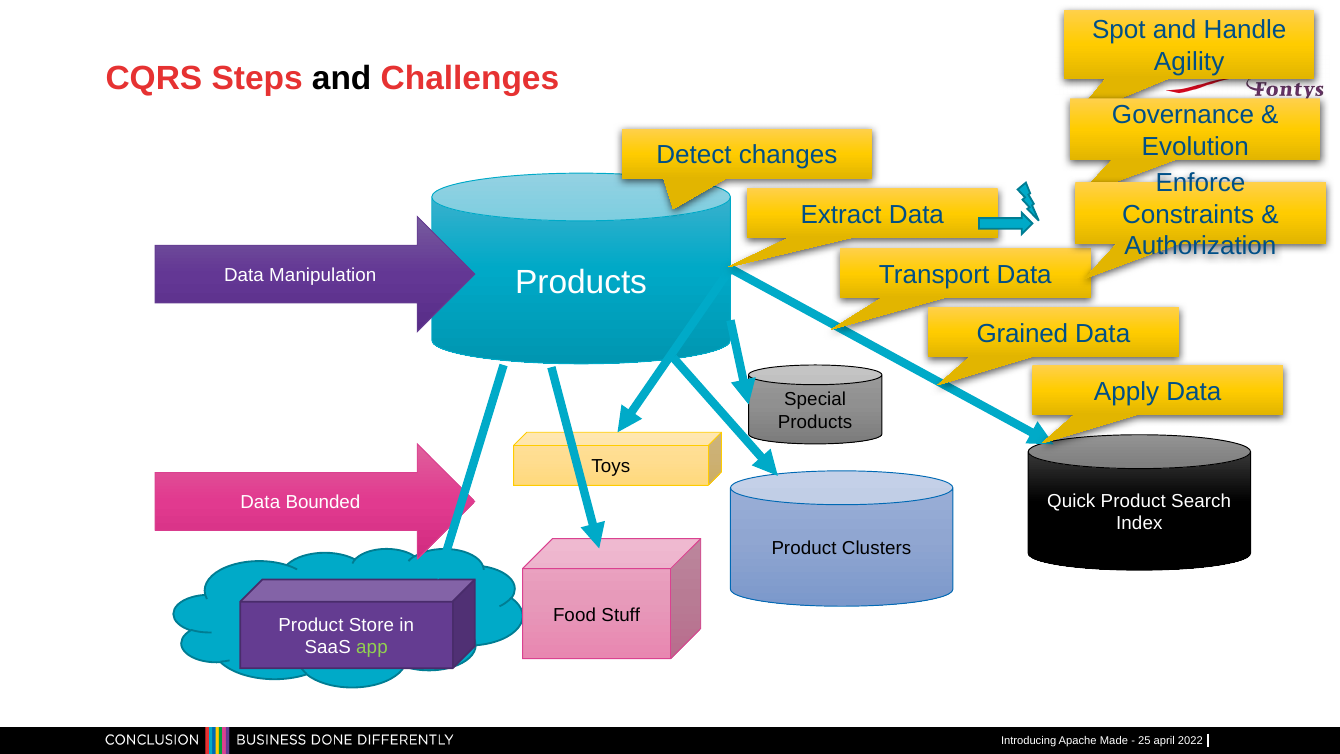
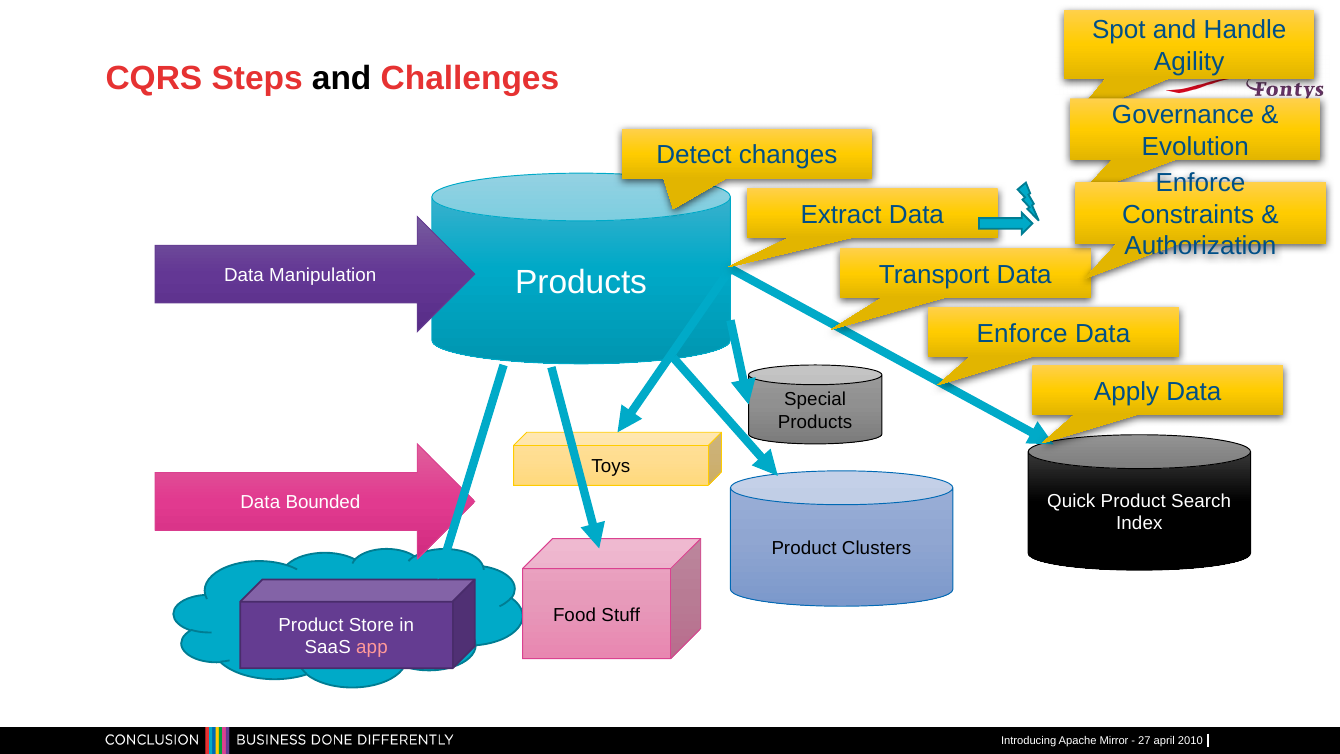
Grained at (1022, 333): Grained -> Enforce
app colour: light green -> pink
Made: Made -> Mirror
25: 25 -> 27
2022: 2022 -> 2010
